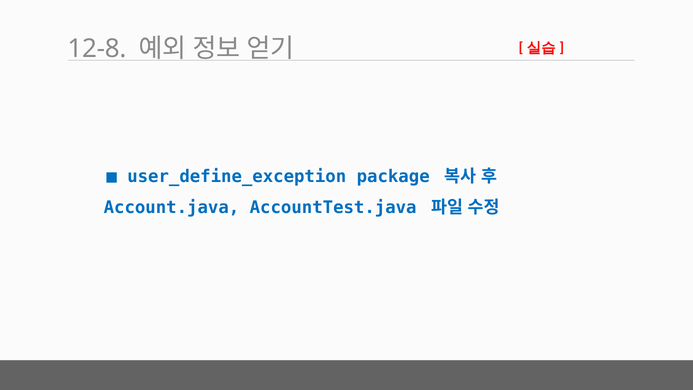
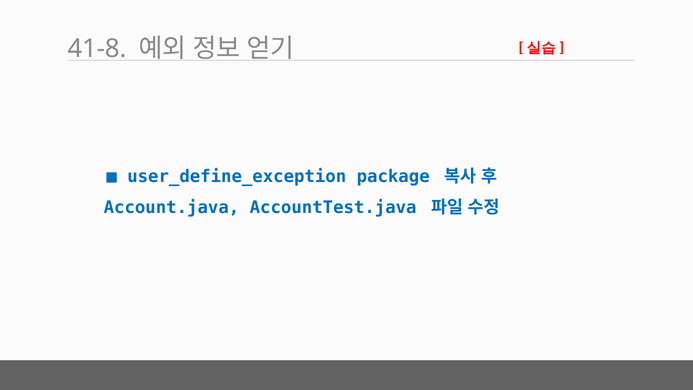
12-8: 12-8 -> 41-8
